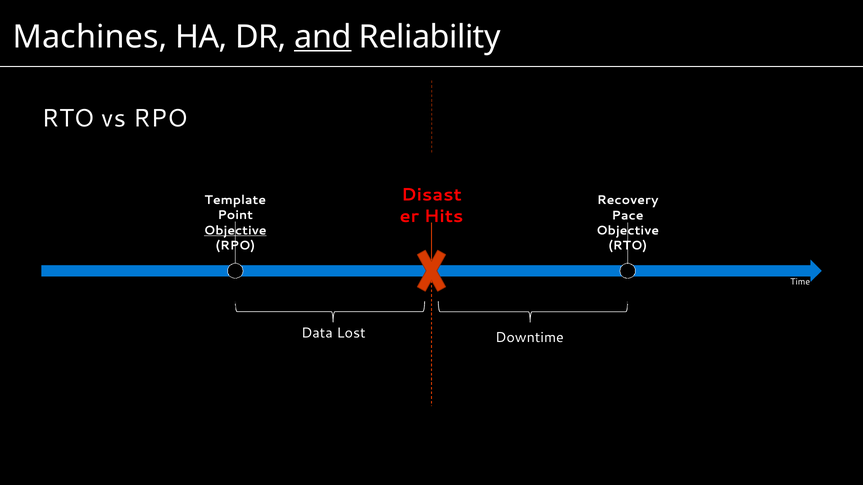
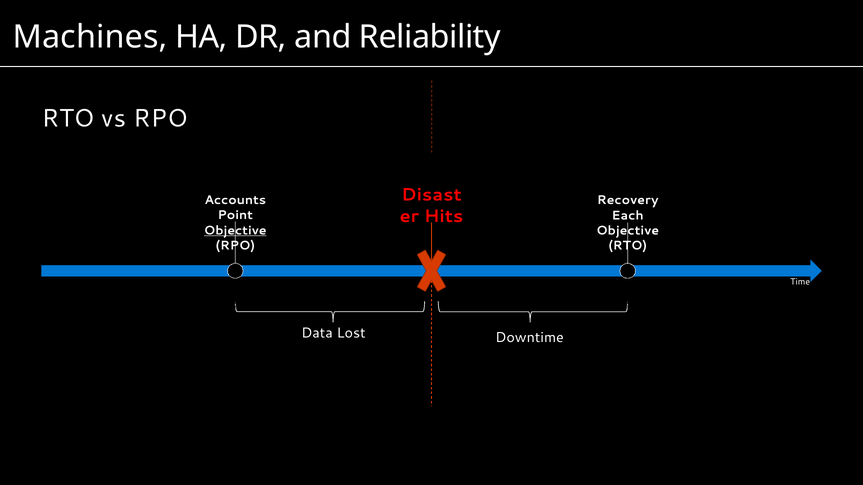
and underline: present -> none
Template: Template -> Accounts
Pace: Pace -> Each
